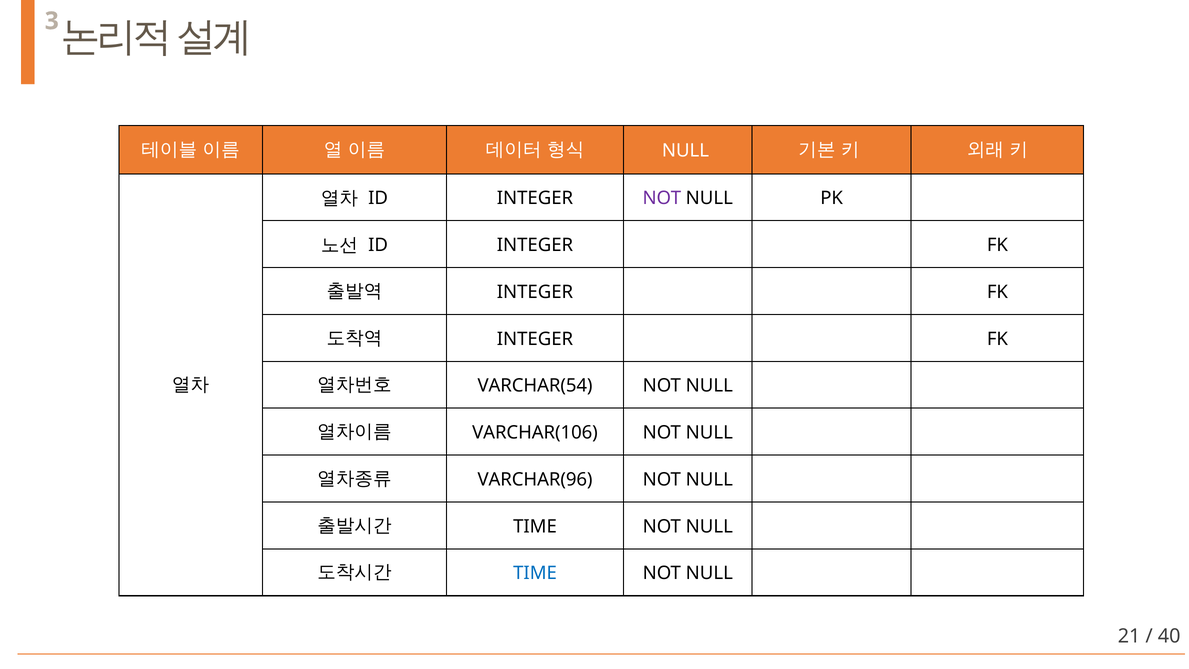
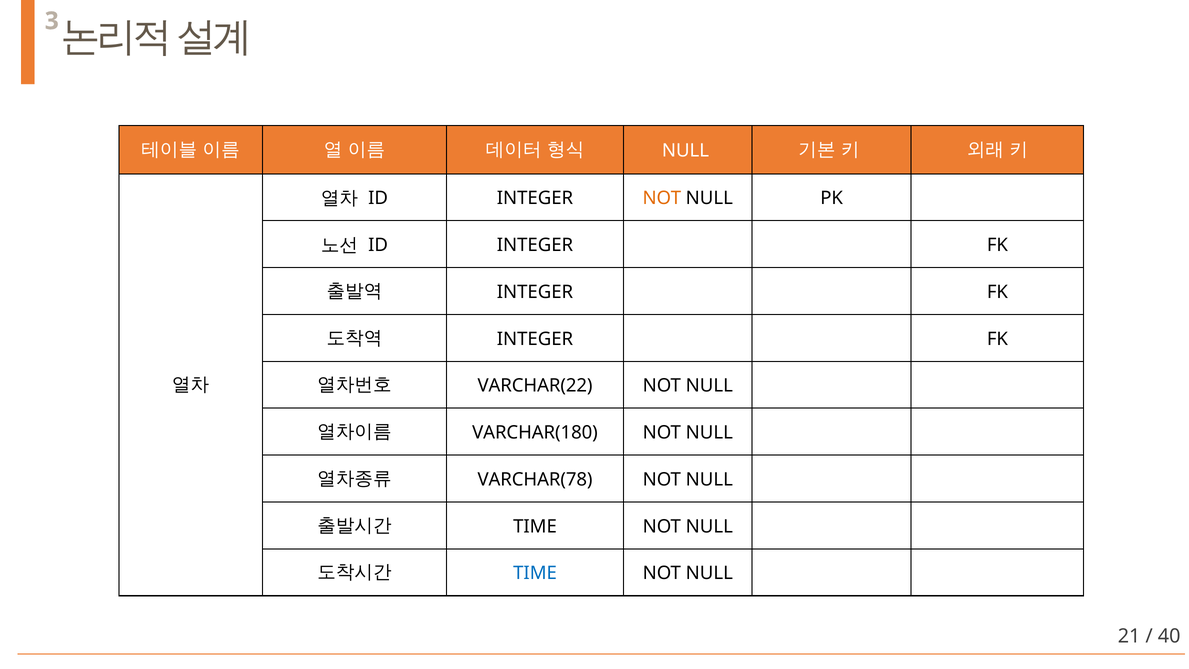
NOT at (662, 198) colour: purple -> orange
VARCHAR(54: VARCHAR(54 -> VARCHAR(22
VARCHAR(106: VARCHAR(106 -> VARCHAR(180
VARCHAR(96: VARCHAR(96 -> VARCHAR(78
